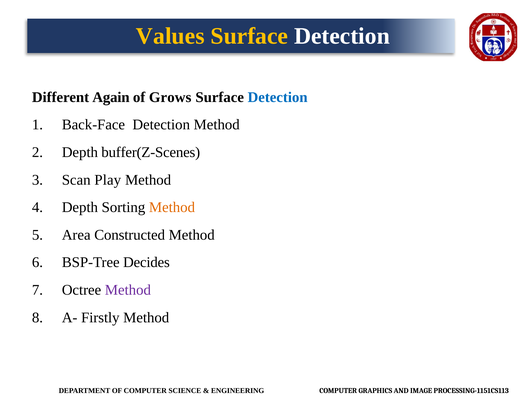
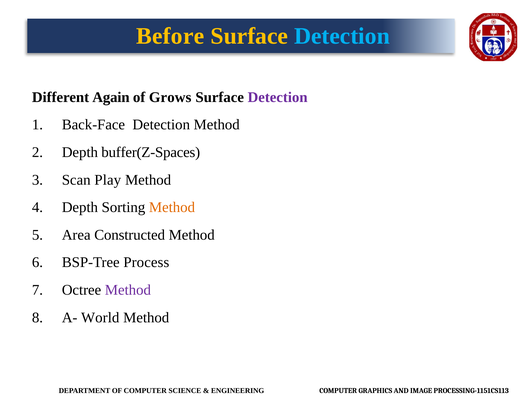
Values: Values -> Before
Detection at (342, 36) colour: white -> light blue
Detection at (278, 97) colour: blue -> purple
buffer(Z-Scenes: buffer(Z-Scenes -> buffer(Z-Spaces
Decides: Decides -> Process
Firstly: Firstly -> World
